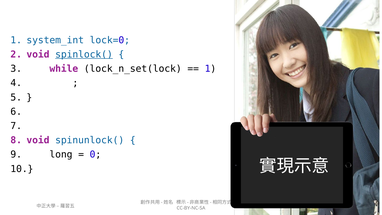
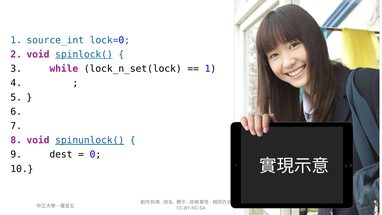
system_int: system_int -> source_int
spinunlock( underline: none -> present
long: long -> dest
